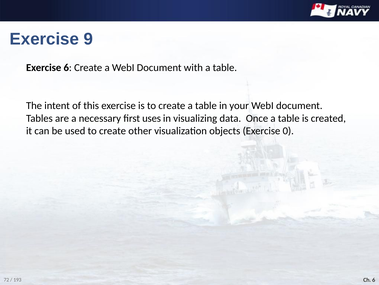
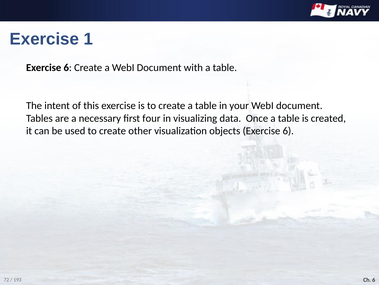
9: 9 -> 1
uses: uses -> four
objects Exercise 0: 0 -> 6
